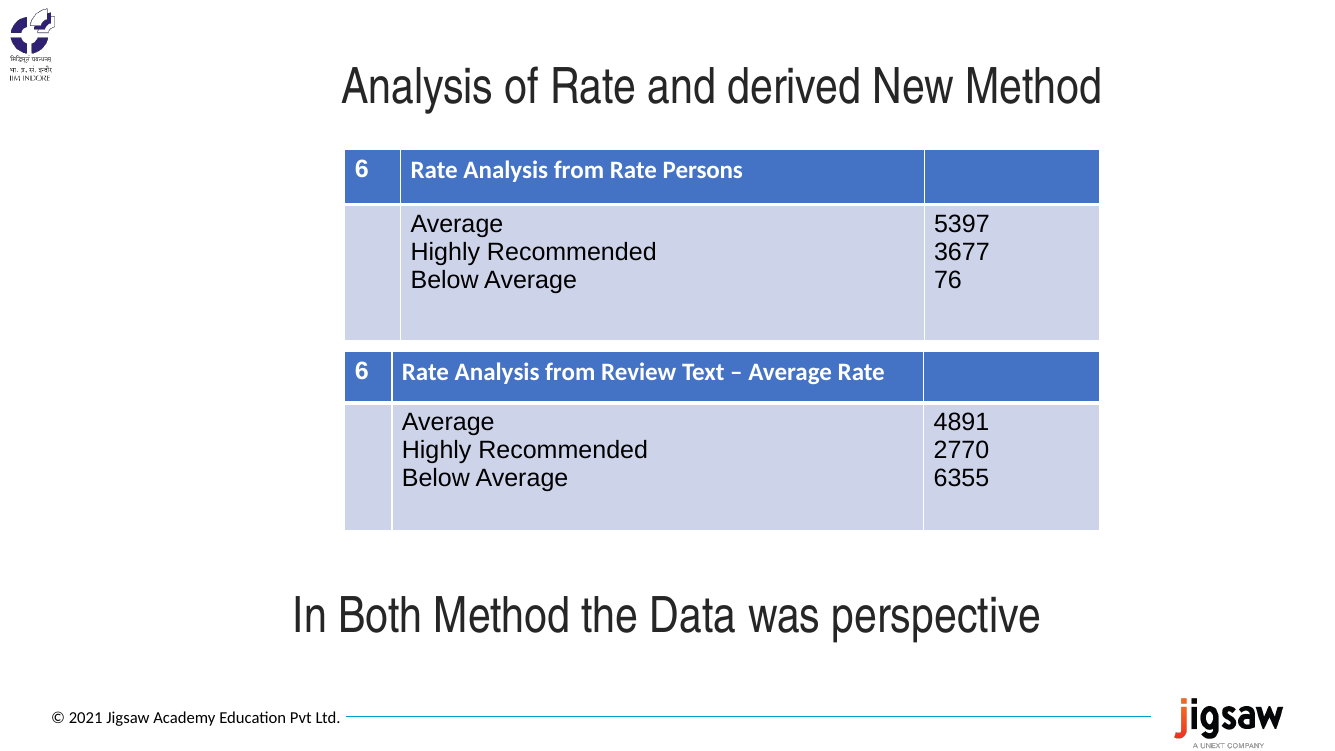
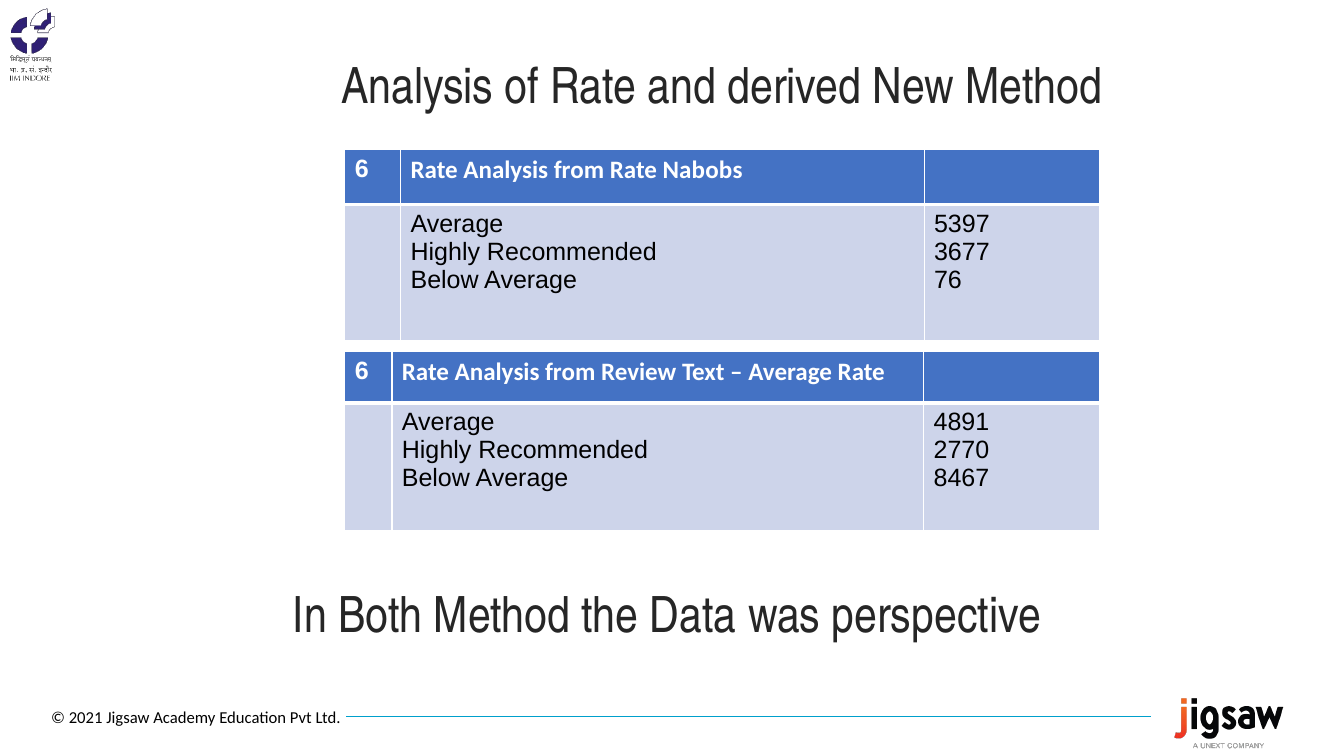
Persons: Persons -> Nabobs
6355: 6355 -> 8467
